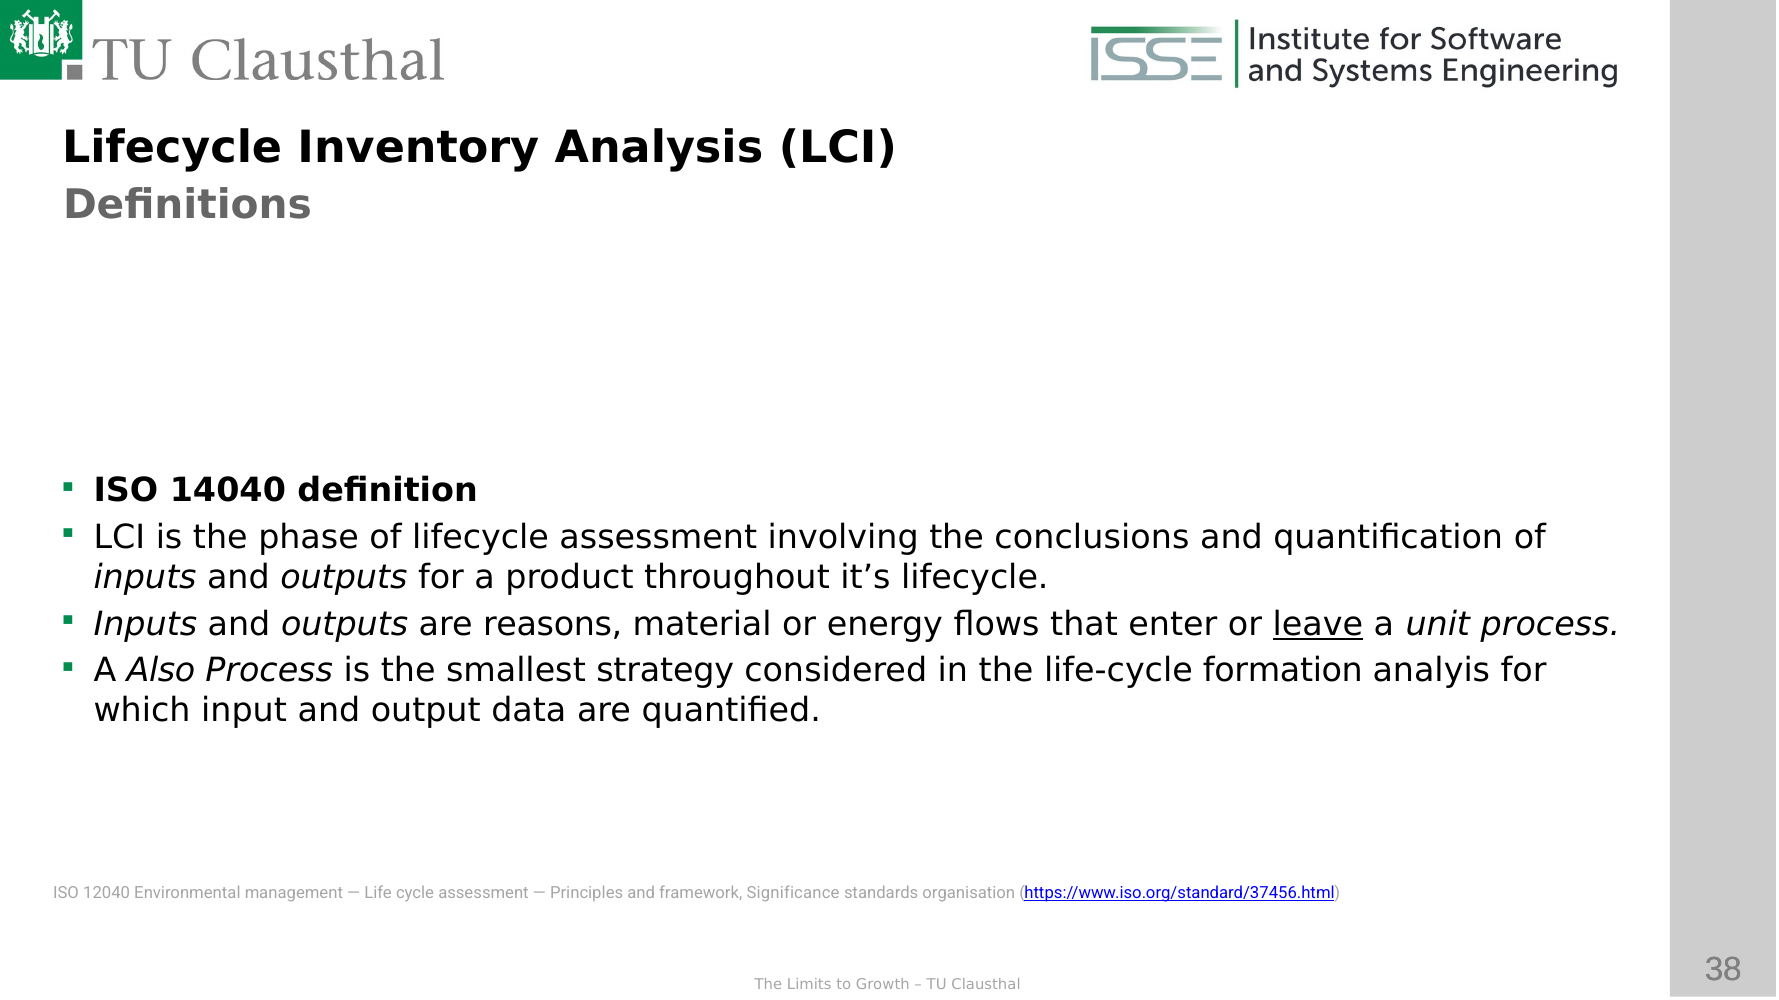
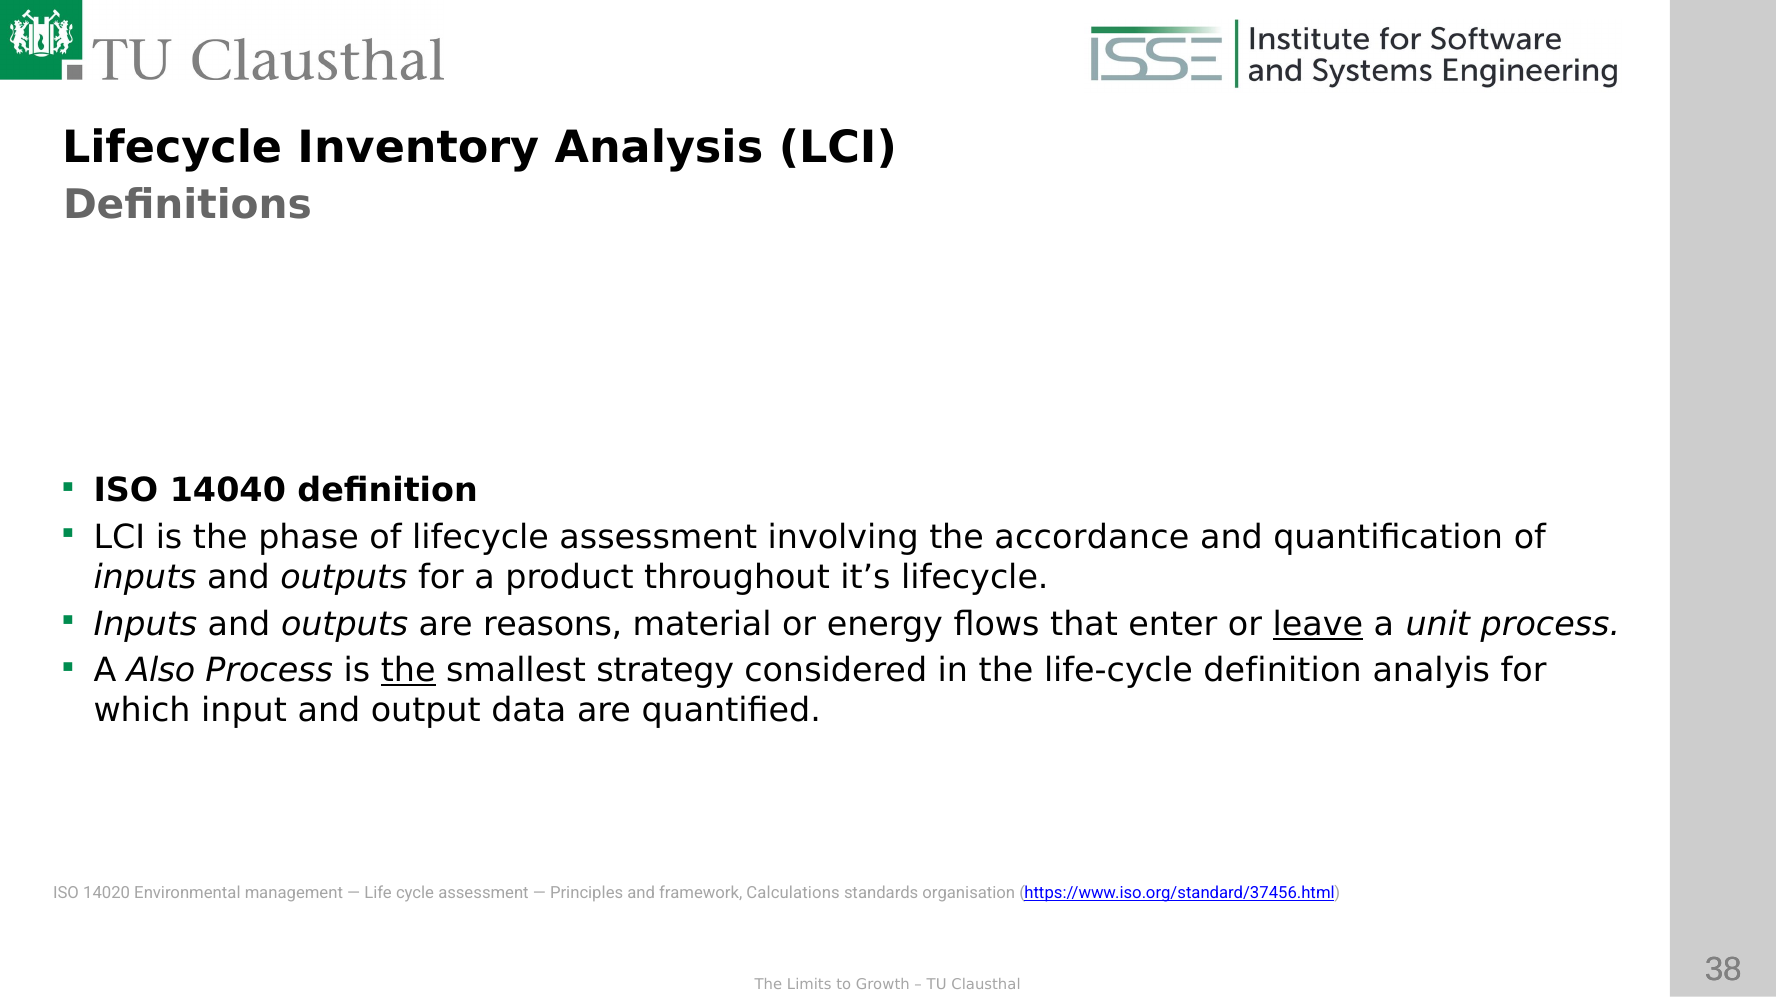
conclusions: conclusions -> accordance
the at (408, 671) underline: none -> present
life-cycle formation: formation -> definition
12040: 12040 -> 14020
Significance: Significance -> Calculations
